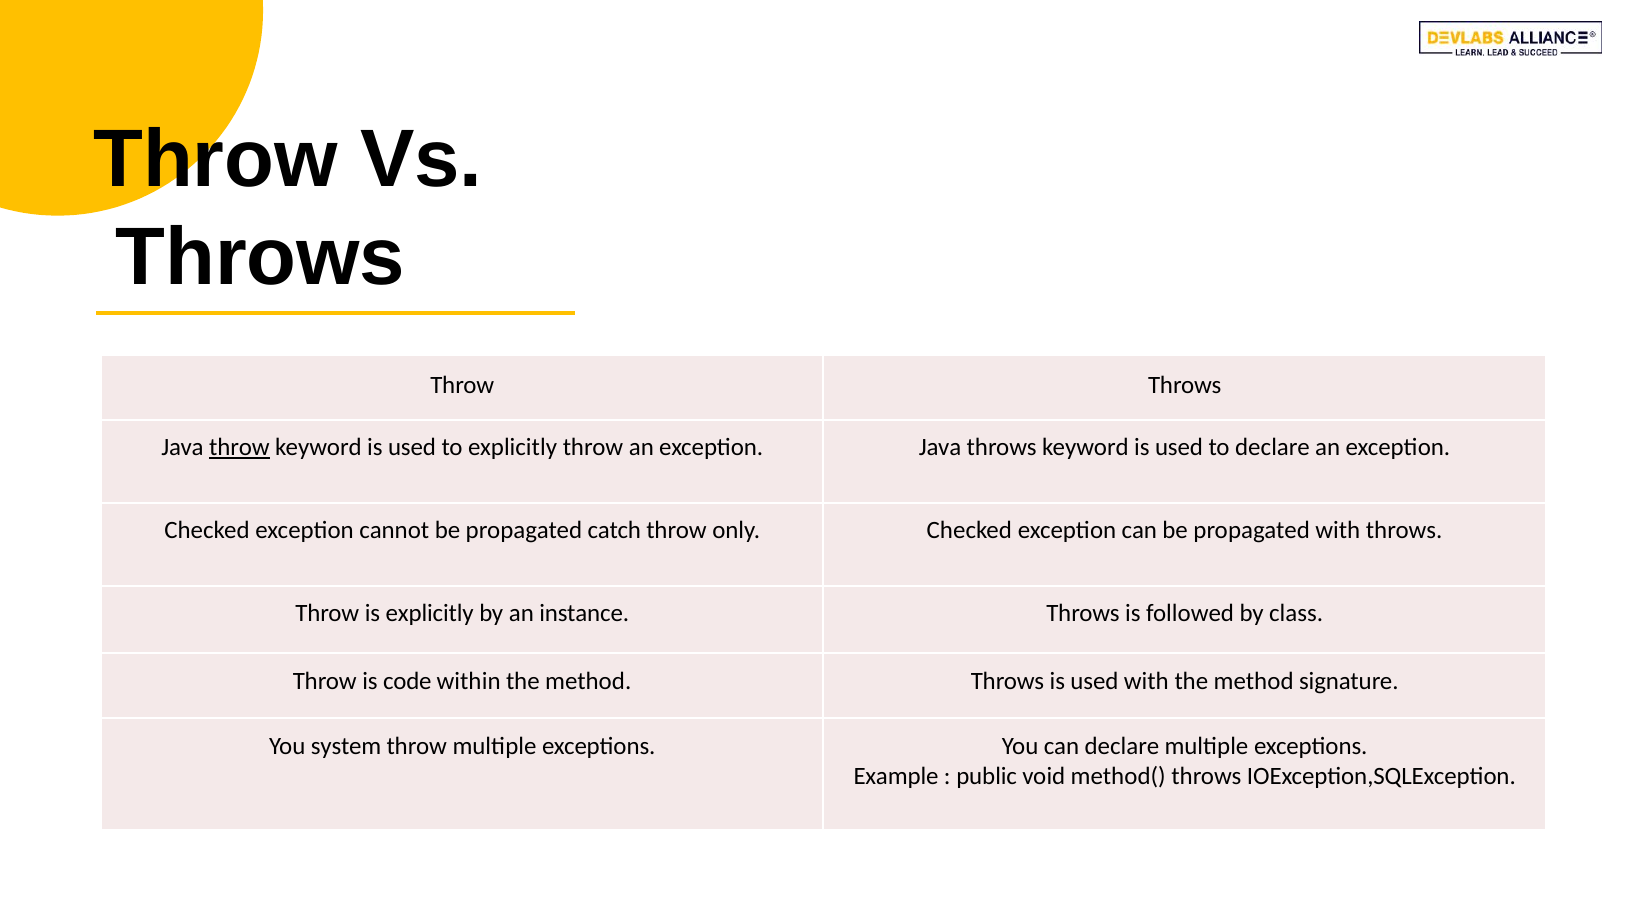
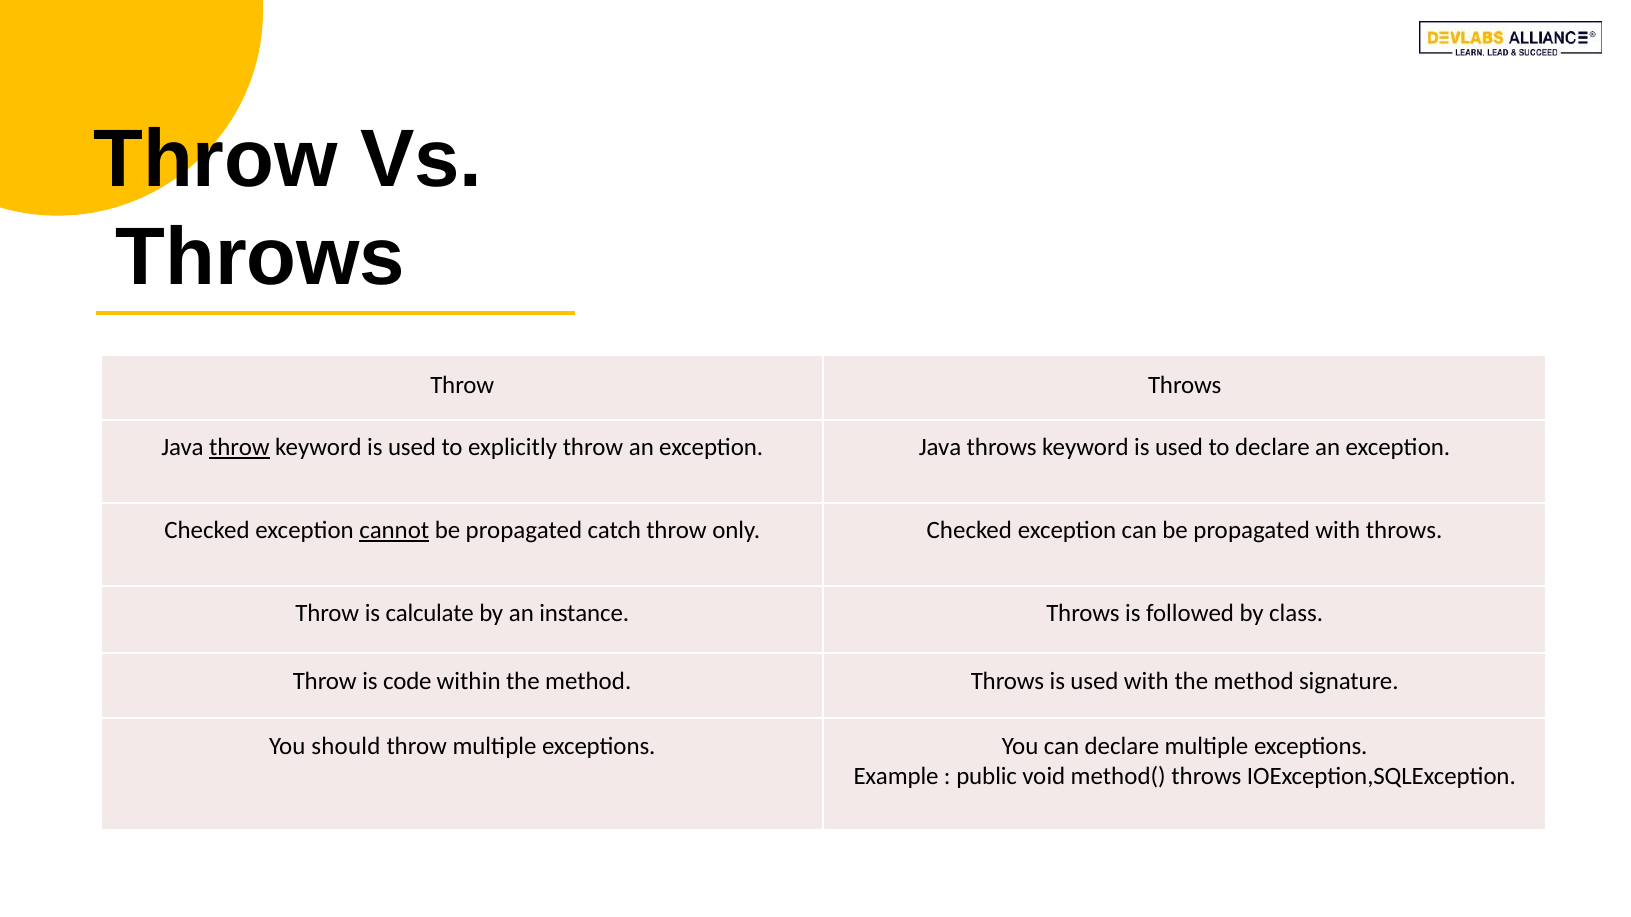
cannot underline: none -> present
is explicitly: explicitly -> calculate
system: system -> should
